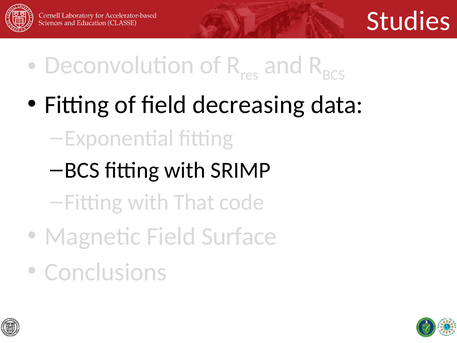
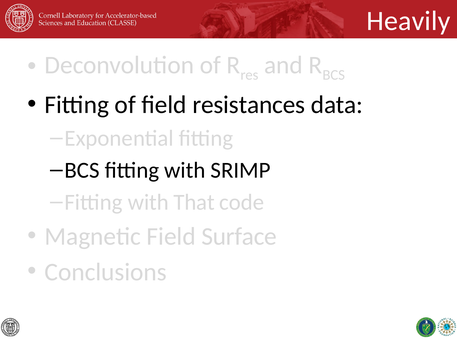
Studies: Studies -> Heavily
decreasing: decreasing -> resistances
